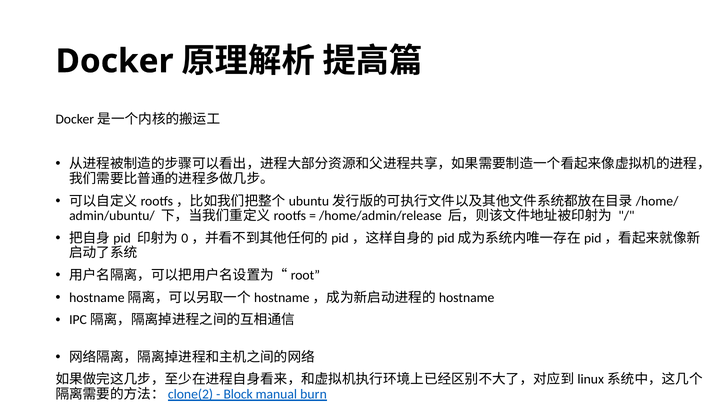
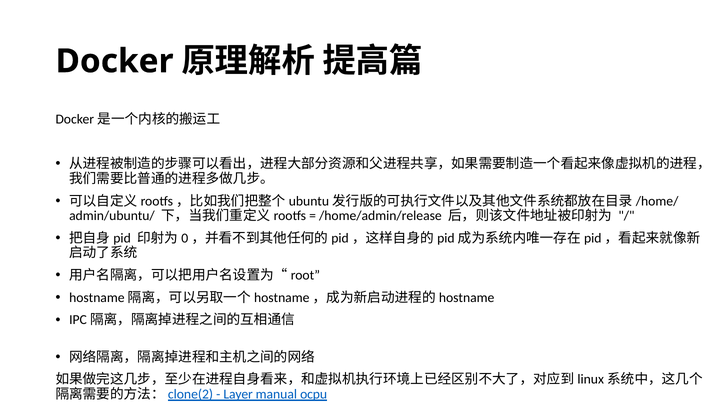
Block: Block -> Layer
burn: burn -> ocpu
